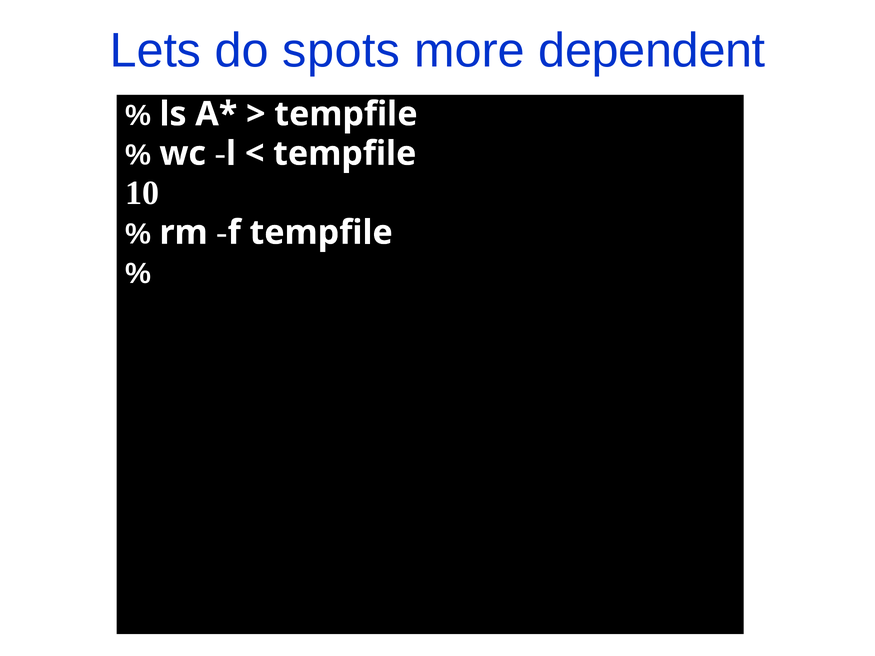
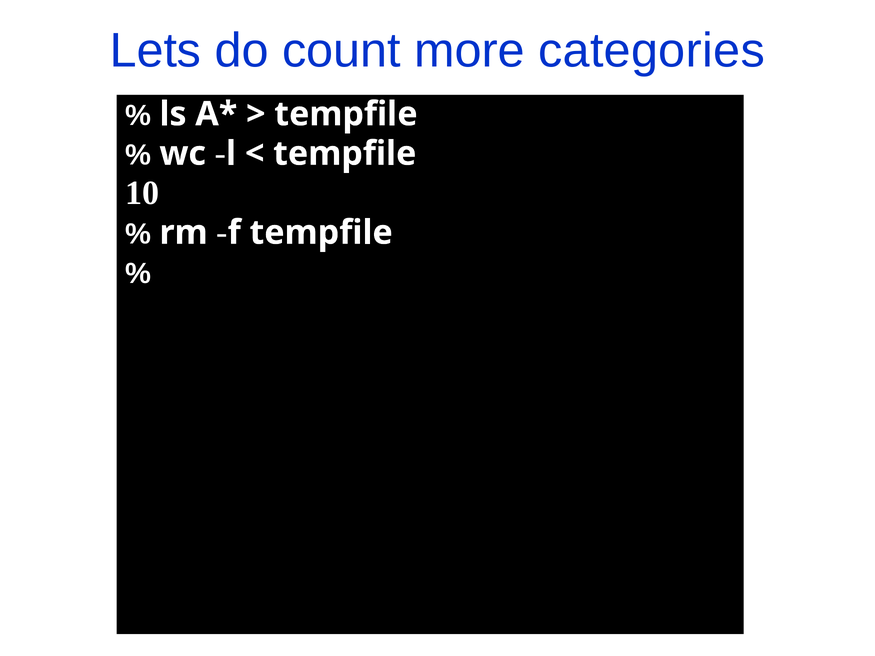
spots: spots -> count
dependent: dependent -> categories
